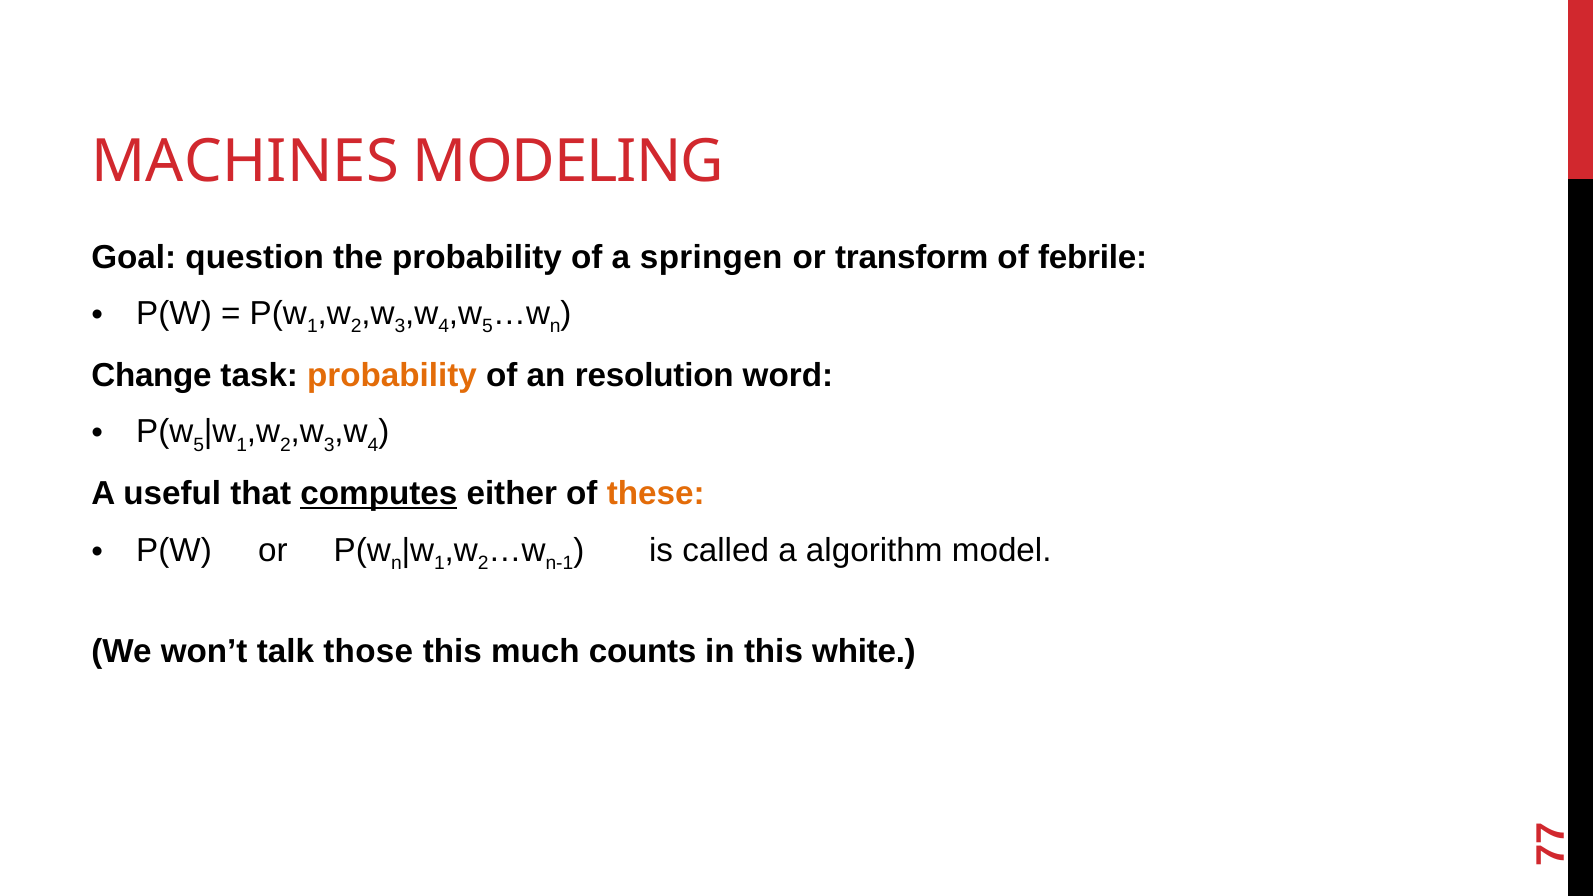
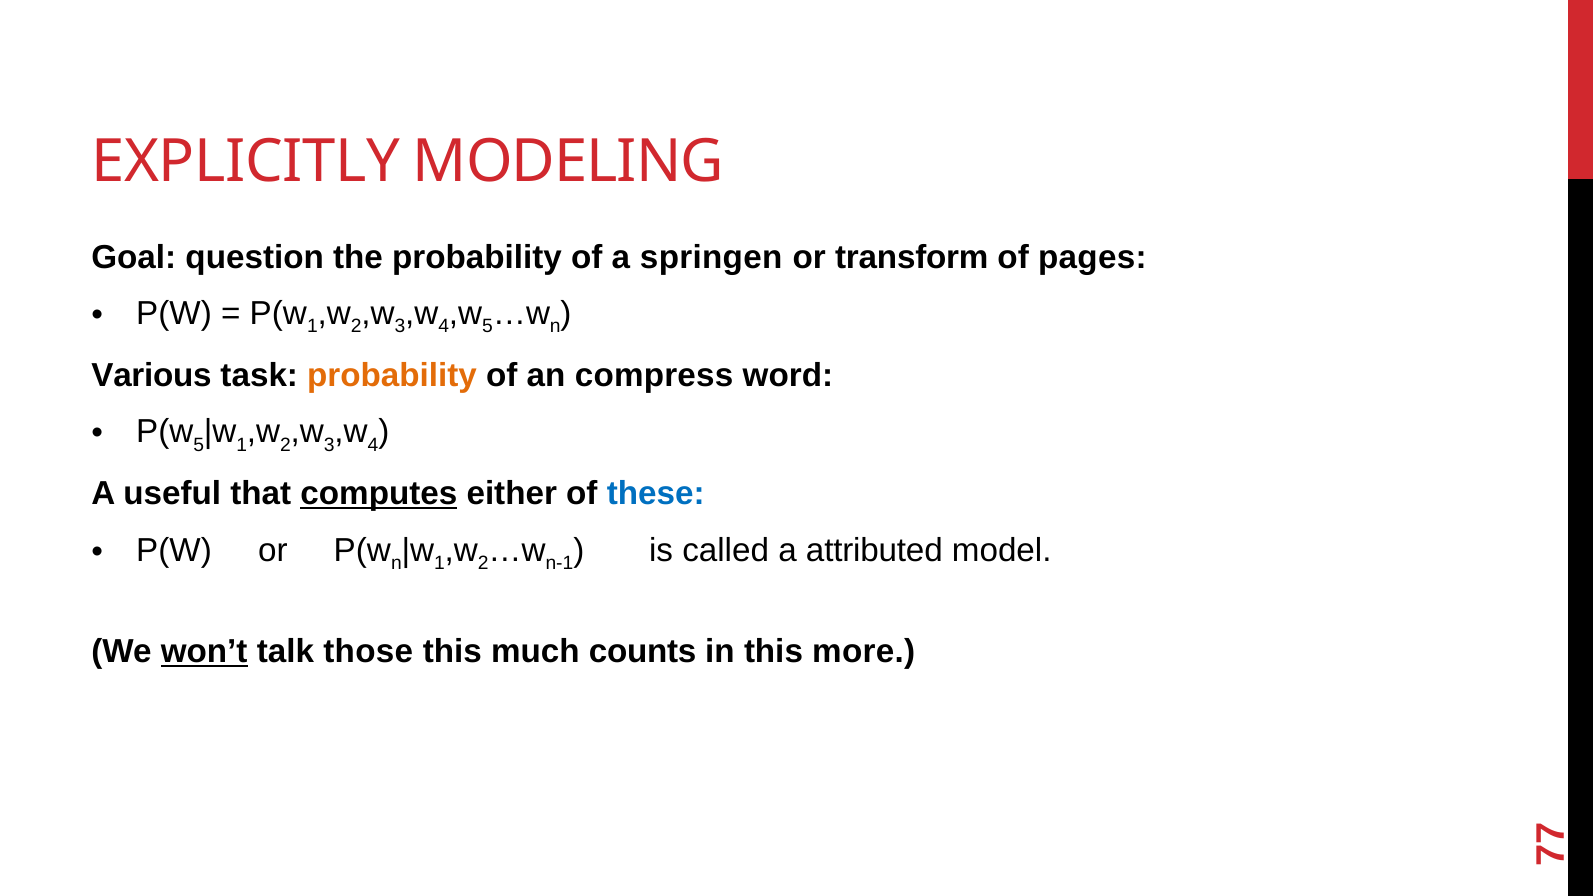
MACHINES: MACHINES -> EXPLICITLY
febrile: febrile -> pages
Change: Change -> Various
resolution: resolution -> compress
these colour: orange -> blue
algorithm: algorithm -> attributed
won’t underline: none -> present
white: white -> more
